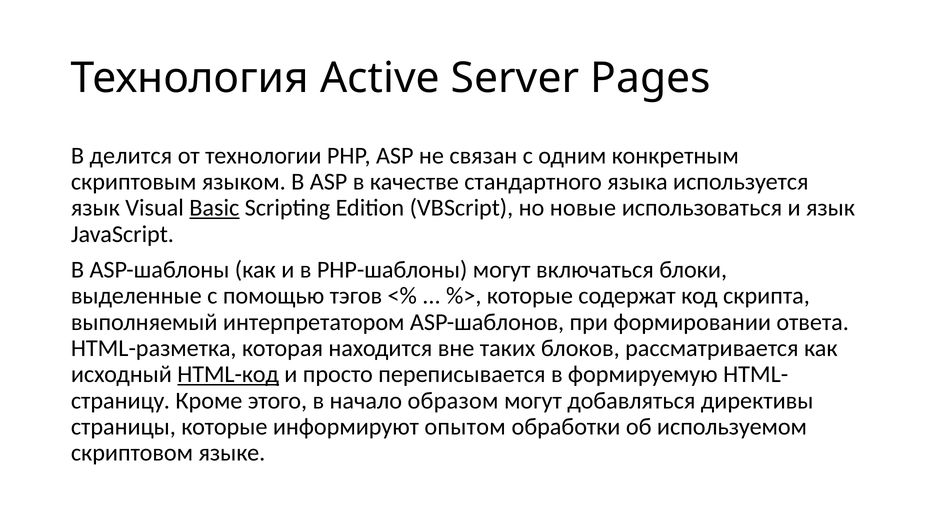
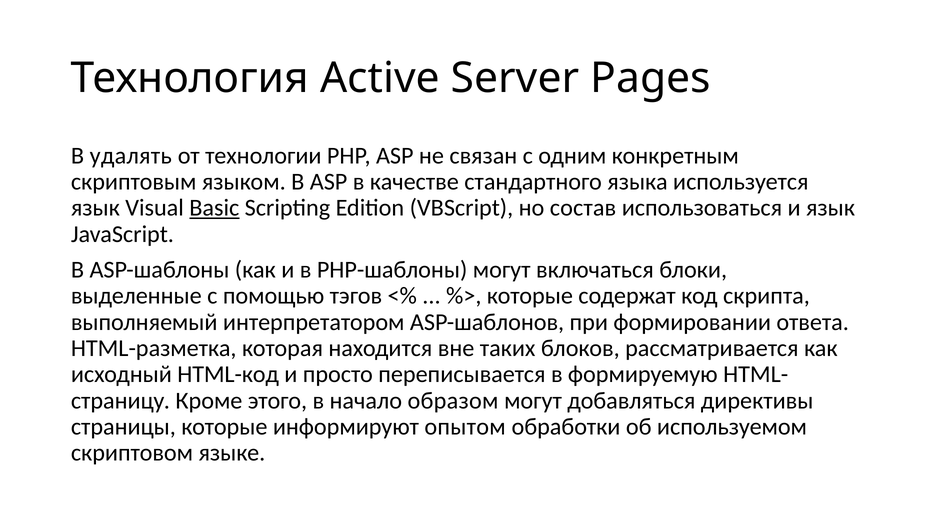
делится: делится -> удалять
новые: новые -> состав
HTML-код underline: present -> none
